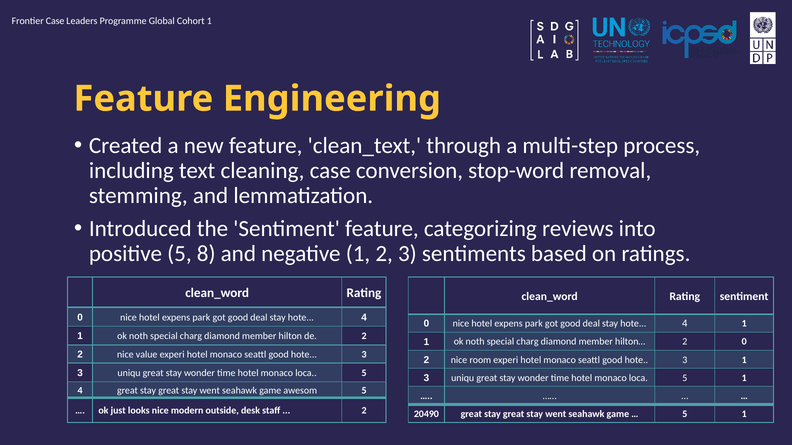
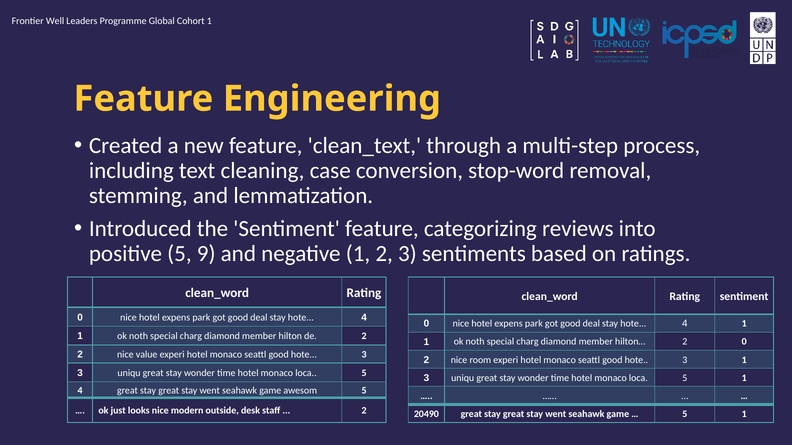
Frontier Case: Case -> Well
8: 8 -> 9
